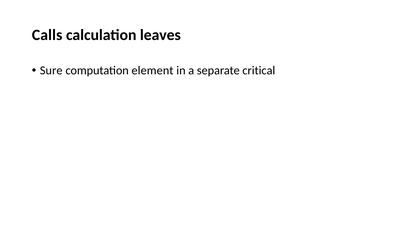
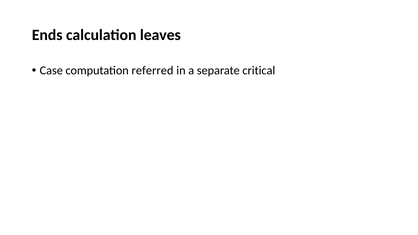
Calls: Calls -> Ends
Sure: Sure -> Case
element: element -> referred
